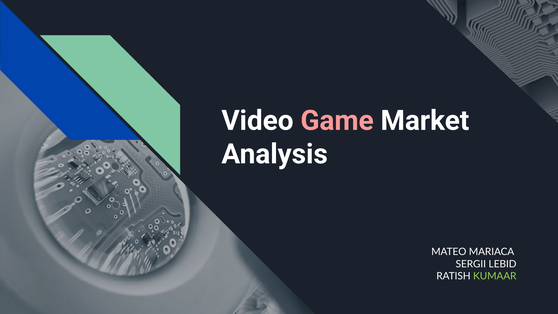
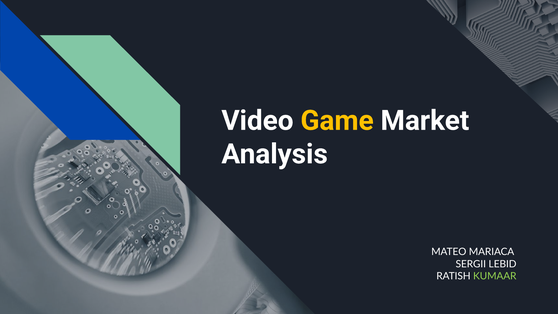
Game colour: pink -> yellow
